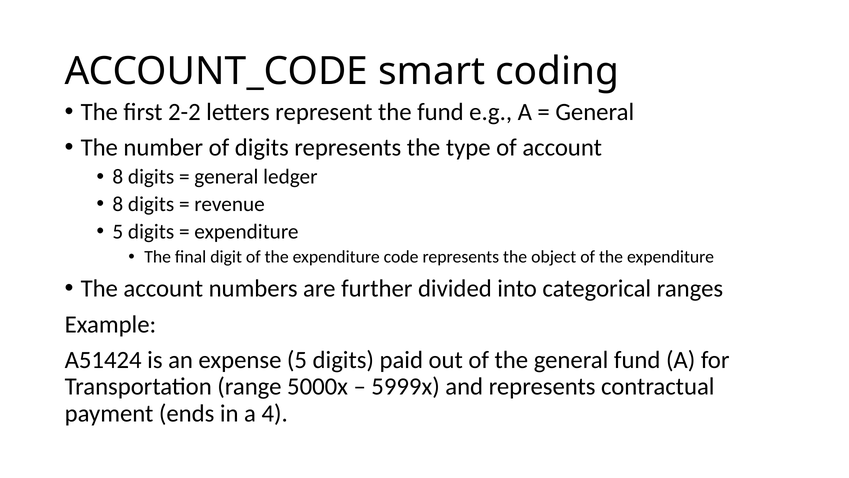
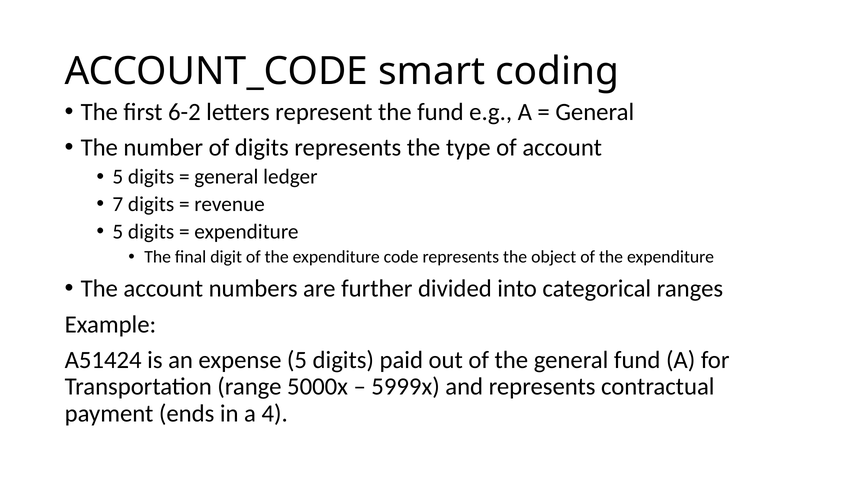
2-2: 2-2 -> 6-2
8 at (118, 177): 8 -> 5
8 at (118, 204): 8 -> 7
